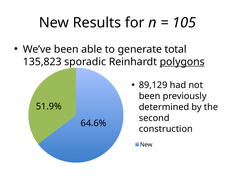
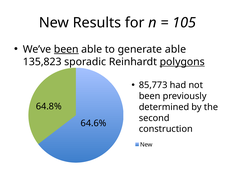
been at (66, 49) underline: none -> present
generate total: total -> able
89,129: 89,129 -> 85,773
51.9%: 51.9% -> 64.8%
